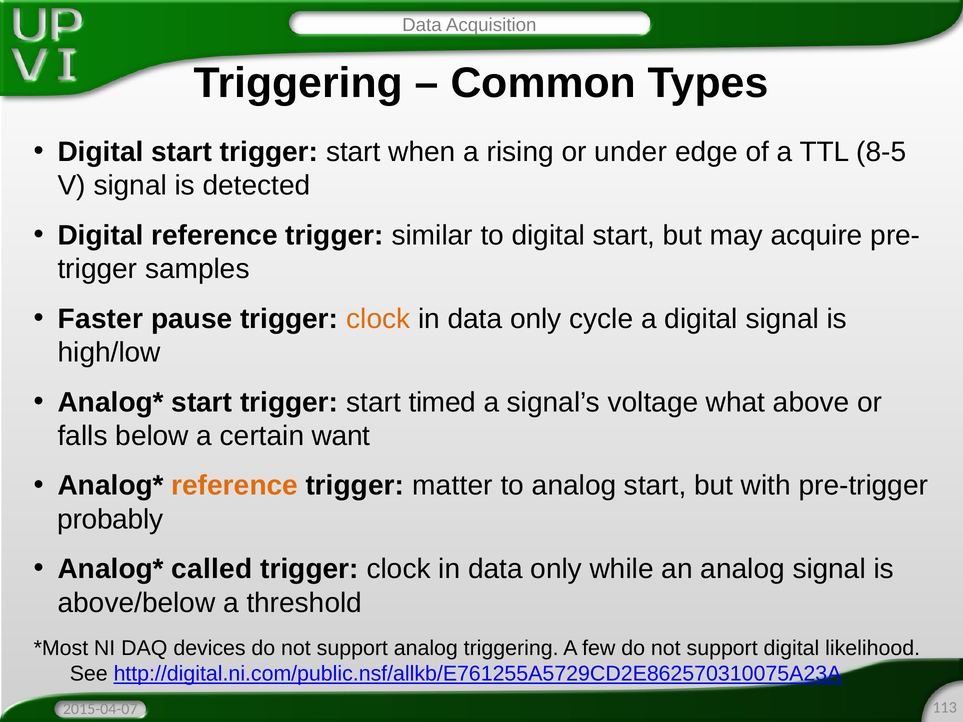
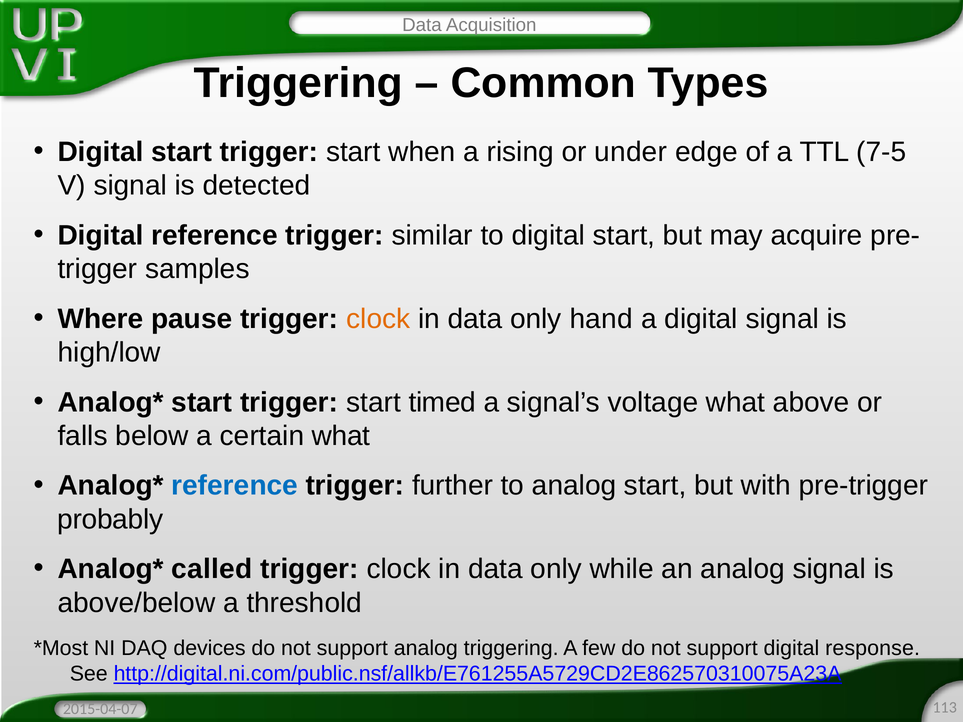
8-5: 8-5 -> 7-5
Faster: Faster -> Where
cycle: cycle -> hand
certain want: want -> what
reference at (235, 486) colour: orange -> blue
matter: matter -> further
likelihood: likelihood -> response
